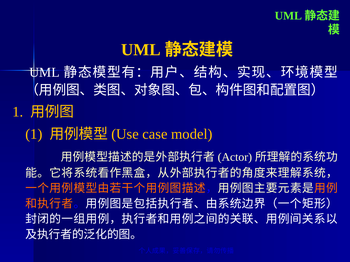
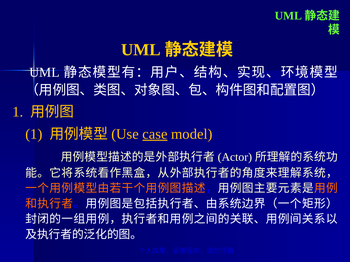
case underline: none -> present
